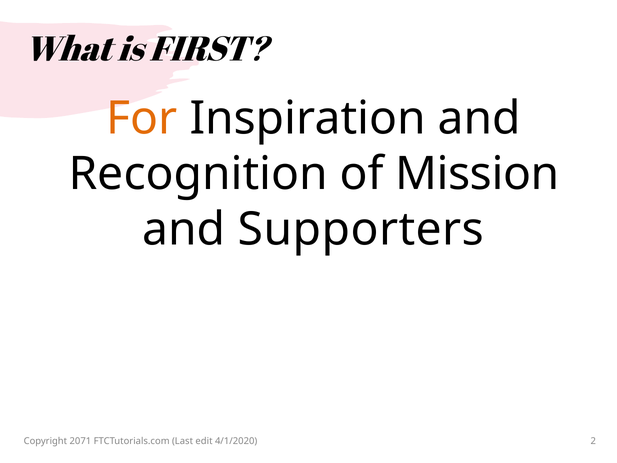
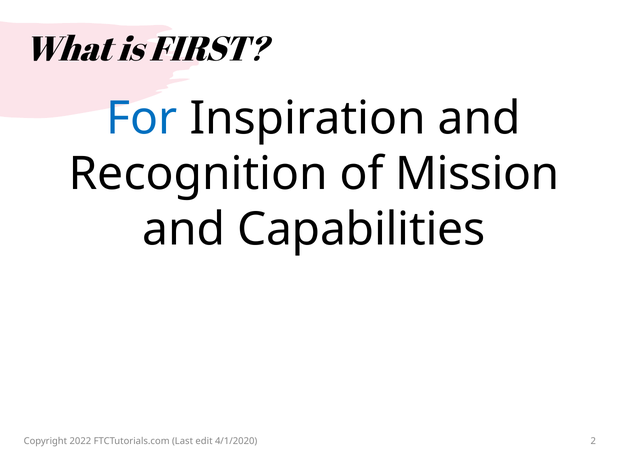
For colour: orange -> blue
Supporters: Supporters -> Capabilities
2071: 2071 -> 2022
